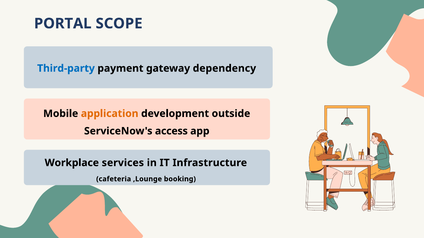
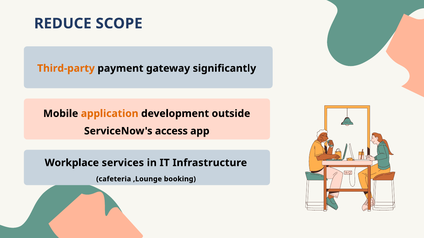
PORTAL: PORTAL -> REDUCE
Third-party colour: blue -> orange
dependency: dependency -> significantly
